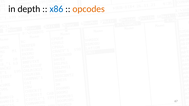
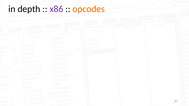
x86 colour: blue -> purple
